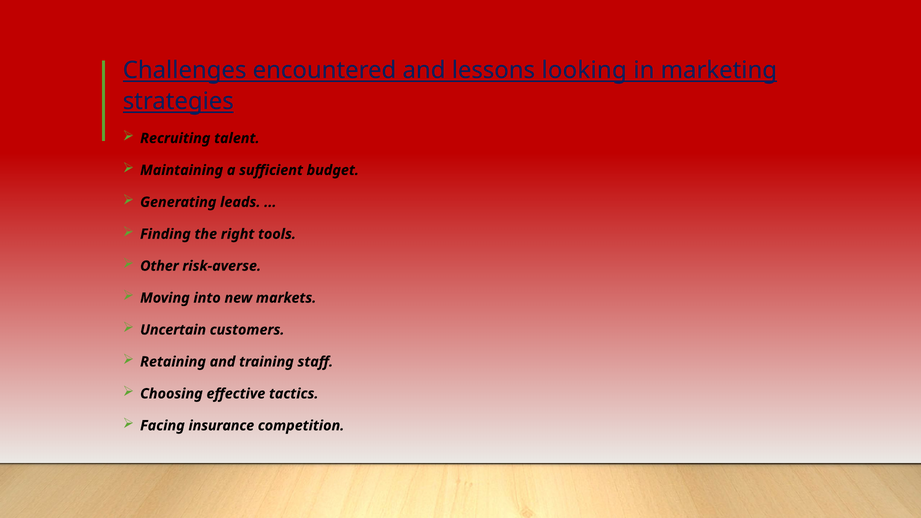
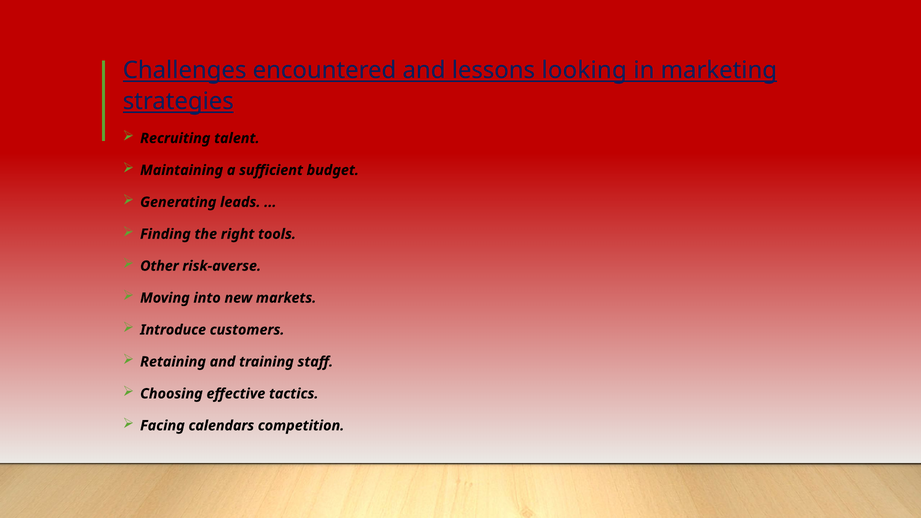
Uncertain: Uncertain -> Introduce
insurance: insurance -> calendars
